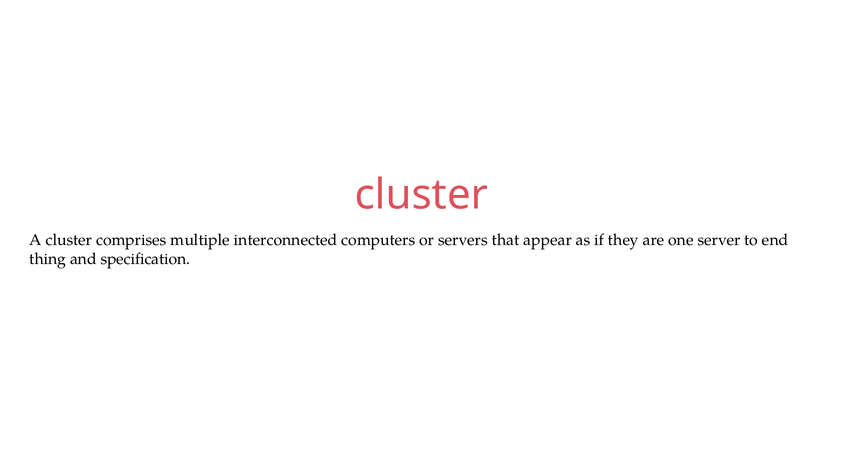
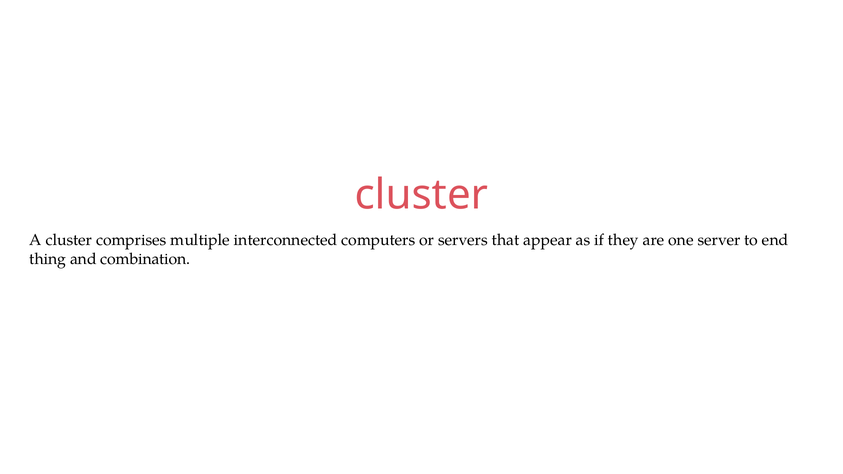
specification: specification -> combination
